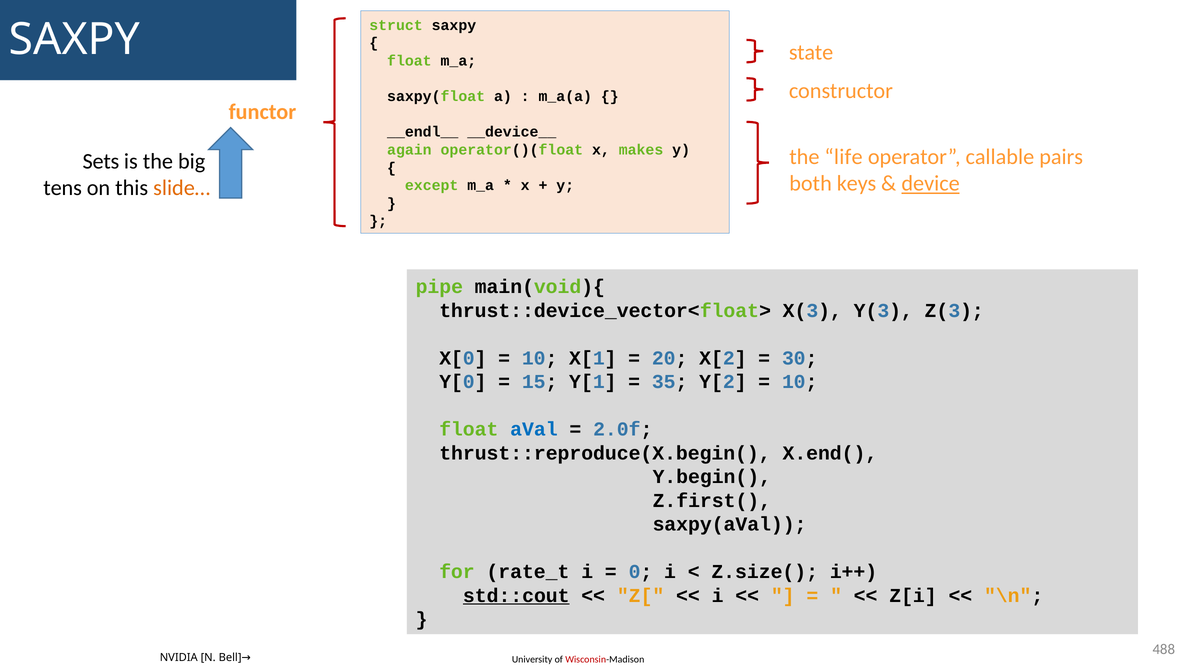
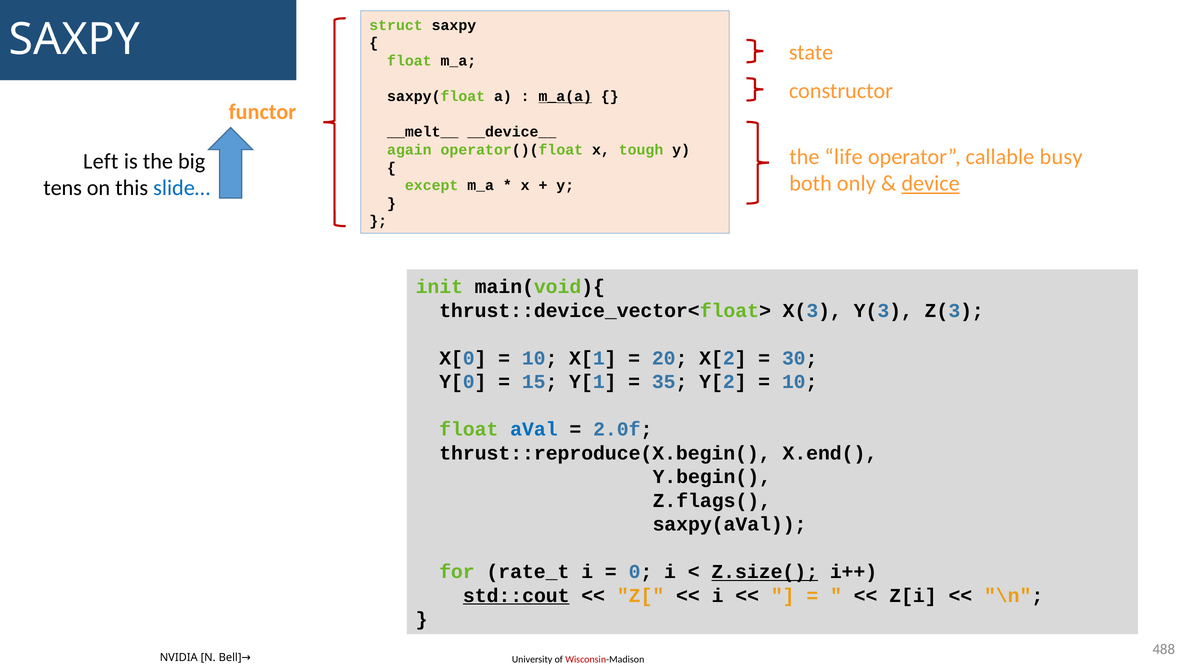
m_a(a underline: none -> present
__endl__: __endl__ -> __melt__
makes: makes -> tough
pairs: pairs -> busy
Sets: Sets -> Left
keys: keys -> only
slide… colour: orange -> blue
pipe: pipe -> init
Z.first(: Z.first( -> Z.flags(
Z.size( underline: none -> present
